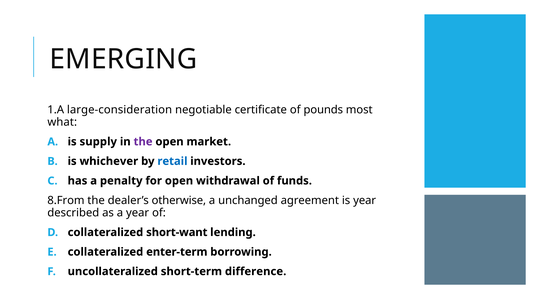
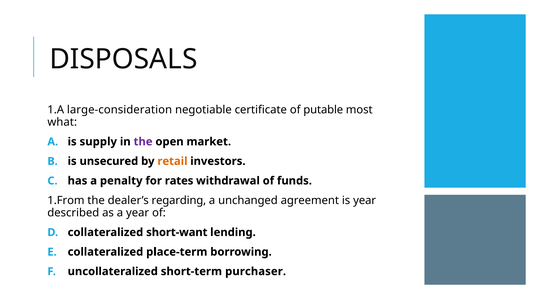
EMERGING: EMERGING -> DISPOSALS
pounds: pounds -> putable
whichever: whichever -> unsecured
retail colour: blue -> orange
for open: open -> rates
8.From: 8.From -> 1.From
otherwise: otherwise -> regarding
enter-term: enter-term -> place-term
difference: difference -> purchaser
